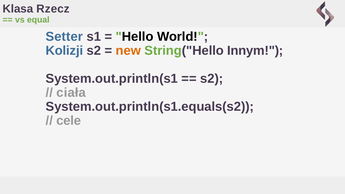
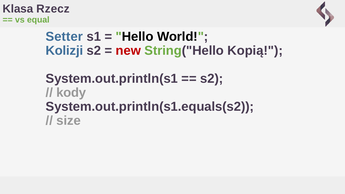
new colour: orange -> red
Innym: Innym -> Kopią
ciała: ciała -> kody
cele: cele -> size
